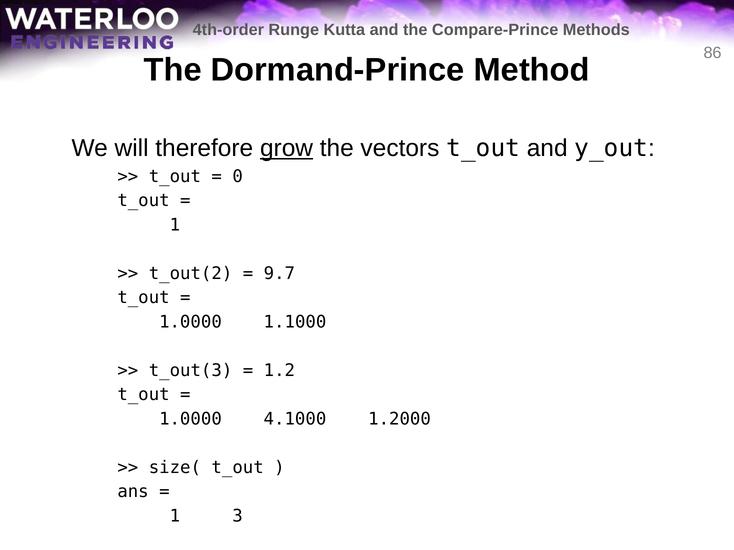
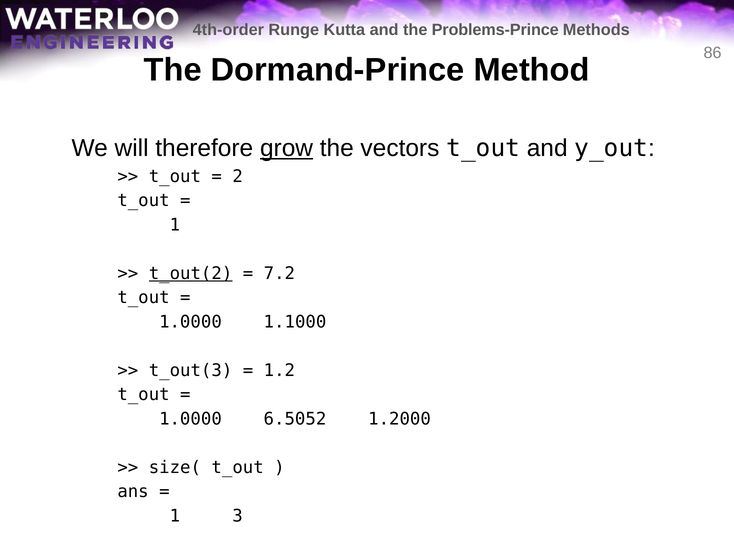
Compare-Prince: Compare-Prince -> Problems-Prince
0: 0 -> 2
t_out(2 underline: none -> present
9.7: 9.7 -> 7.2
4.1000: 4.1000 -> 6.5052
